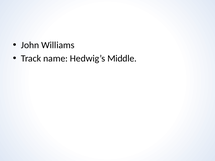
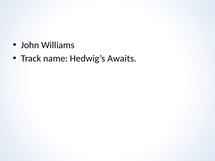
Middle: Middle -> Awaits
